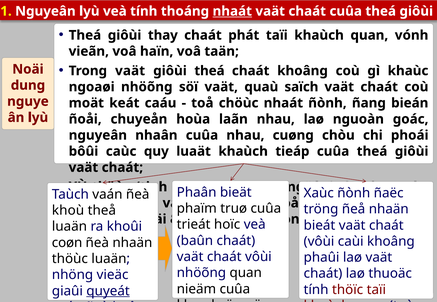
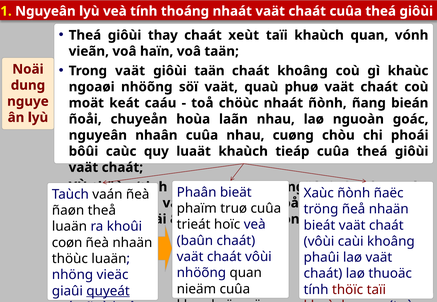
nhaát at (232, 11) underline: present -> none
phát: phát -> xeùt
giôùi theá: theá -> taän
saïch: saïch -> phuø
khoù: khoù -> ñaøn
